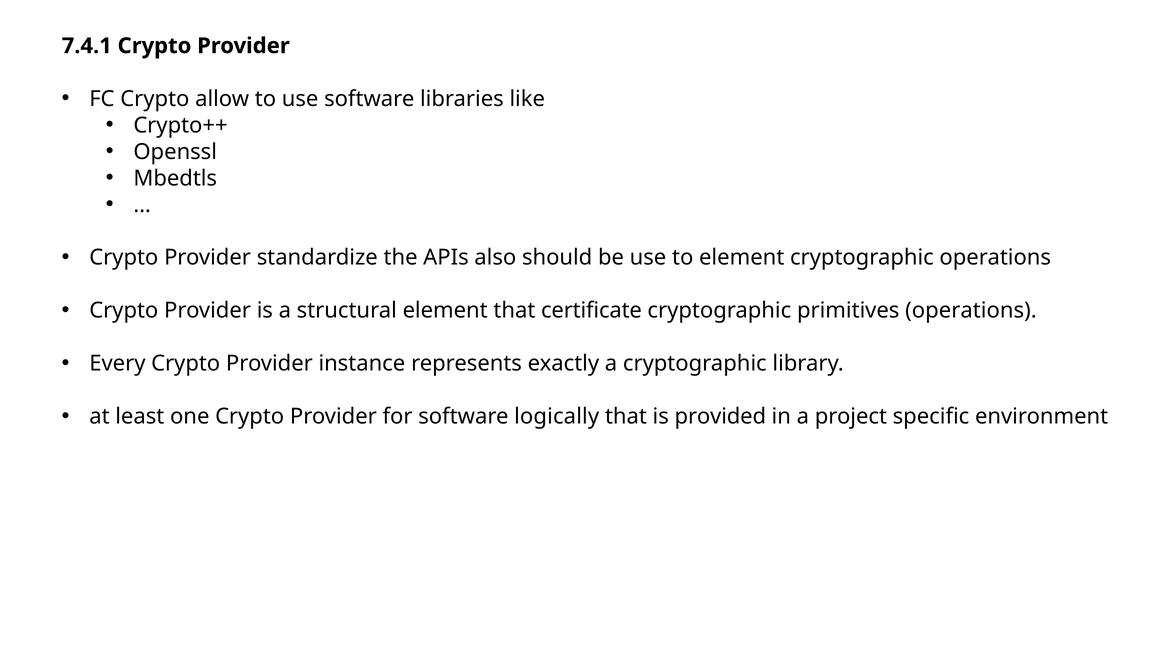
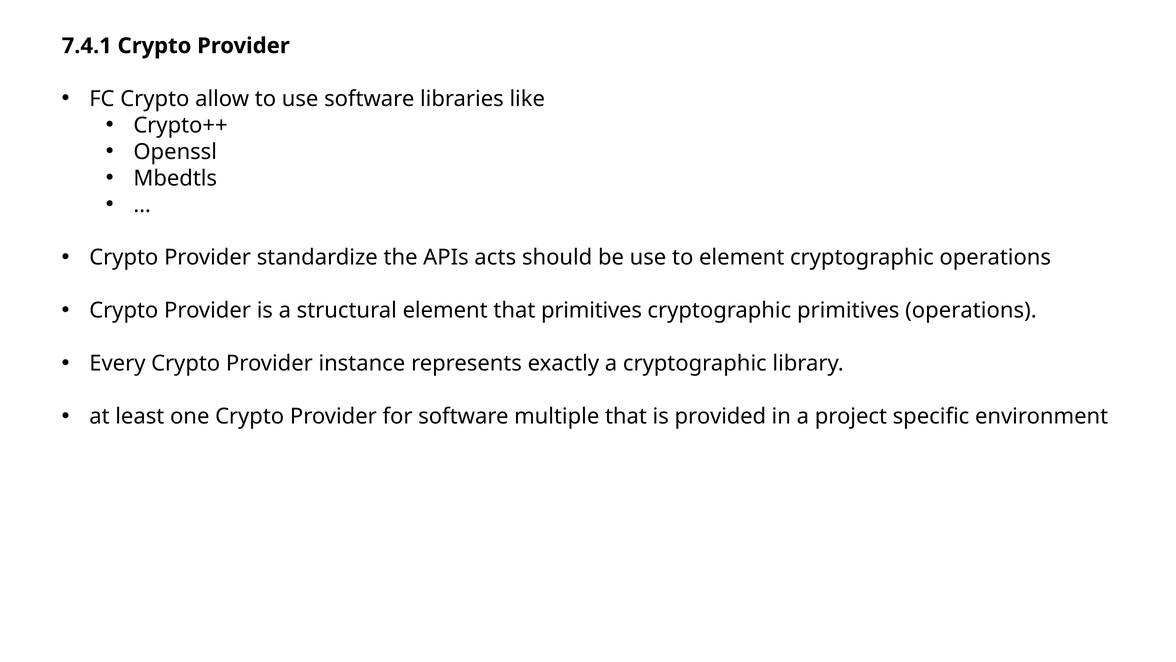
also: also -> acts
that certificate: certificate -> primitives
logically: logically -> multiple
